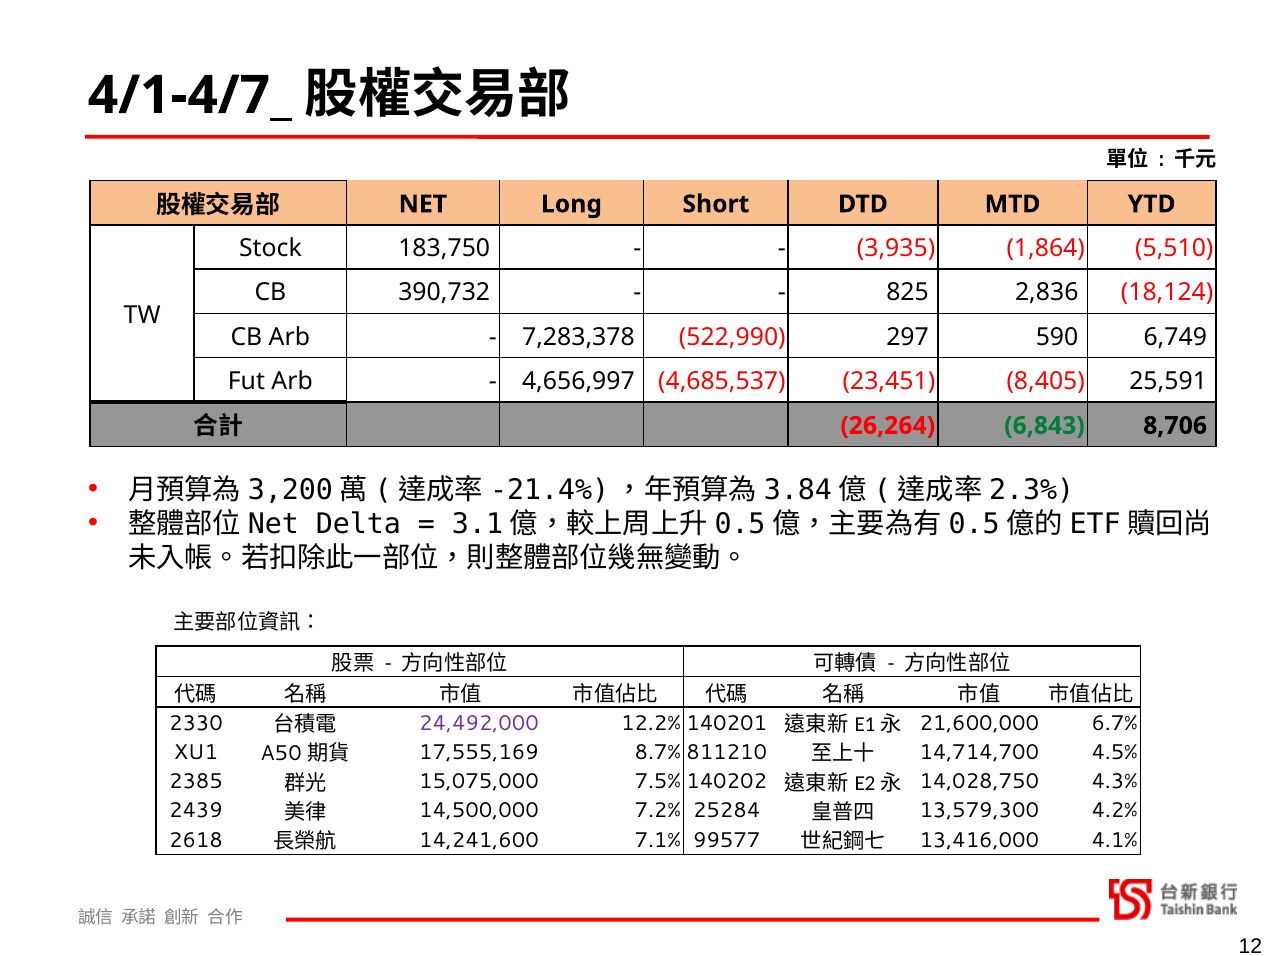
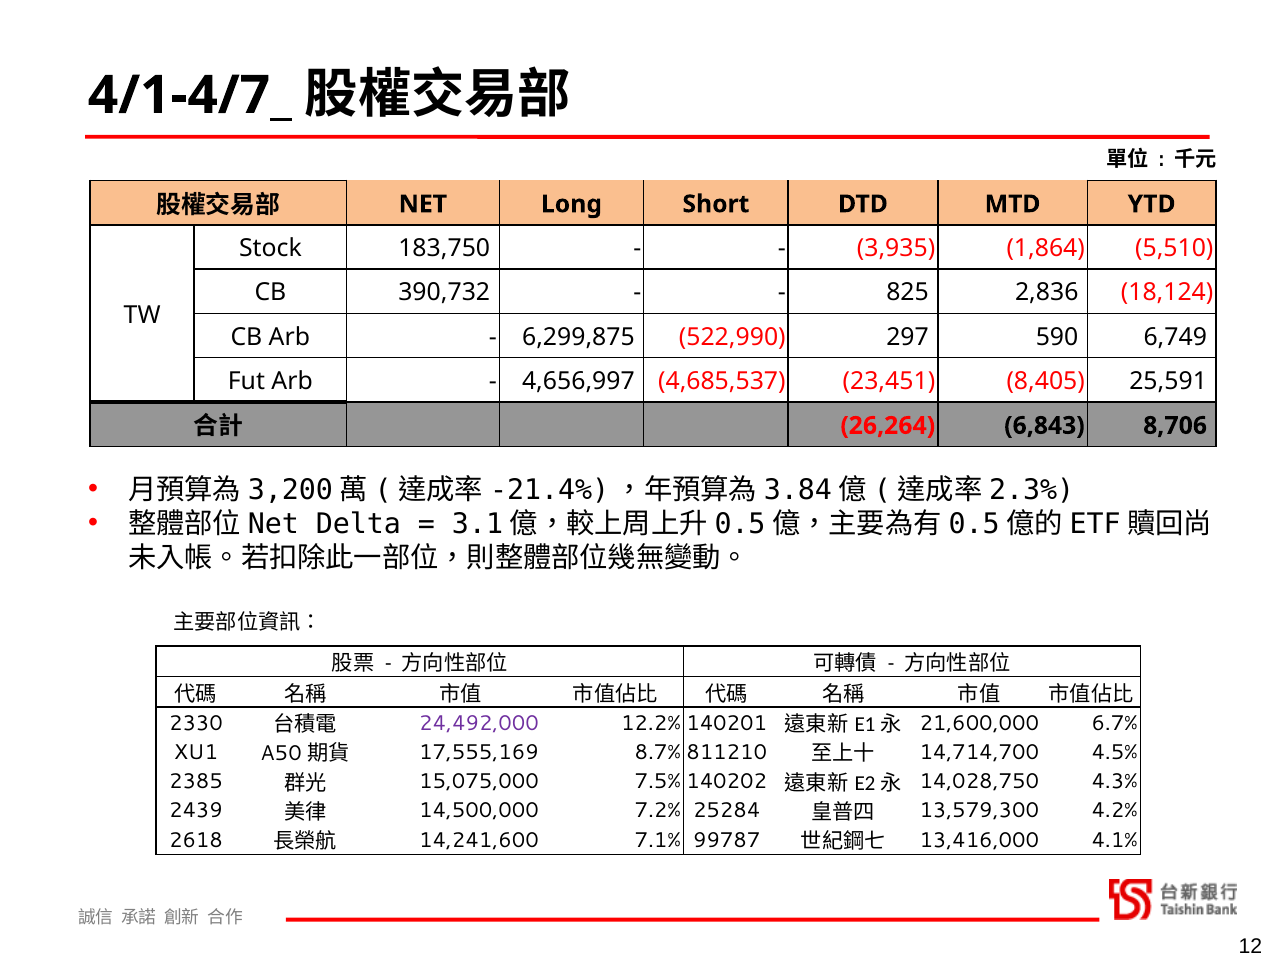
7,283,378: 7,283,378 -> 6,299,875
6,843 colour: green -> black
99577: 99577 -> 99787
